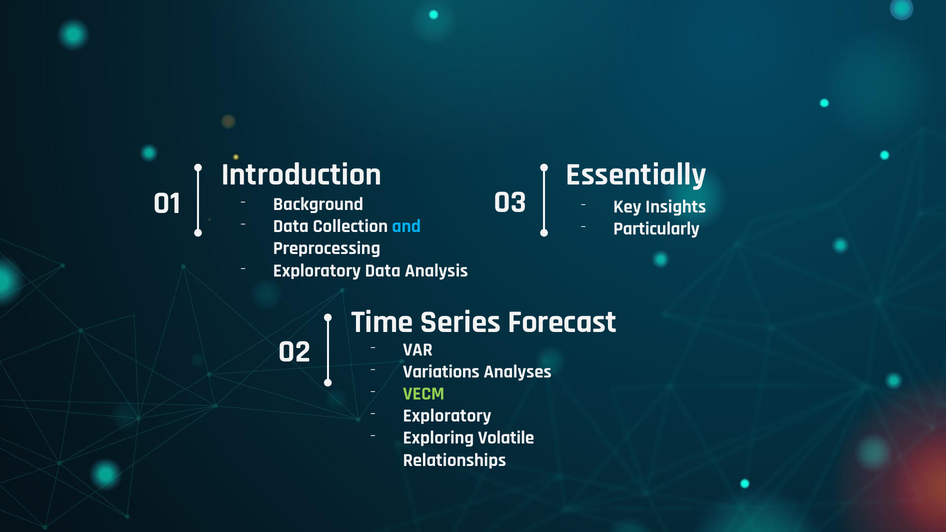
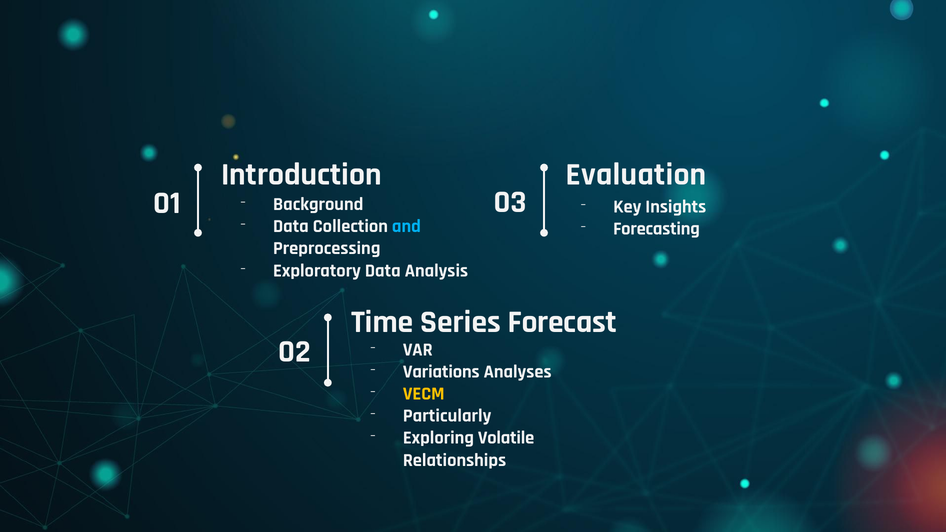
Essentially: Essentially -> Evaluation
Particularly: Particularly -> Forecasting
VECM colour: light green -> yellow
Exploratory at (447, 416): Exploratory -> Particularly
